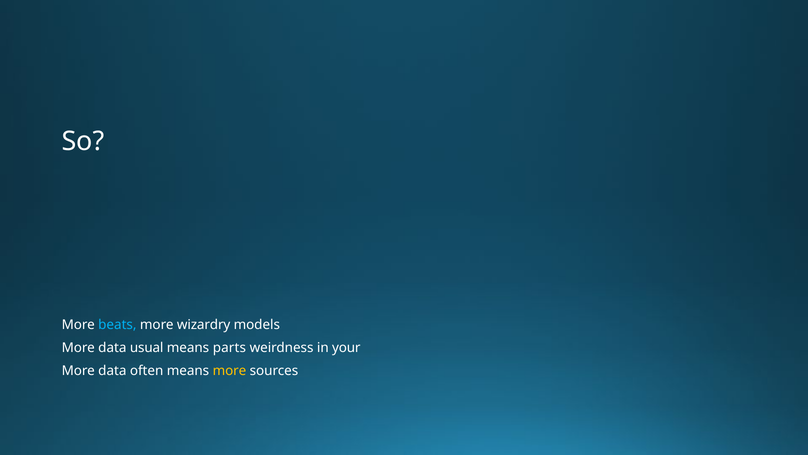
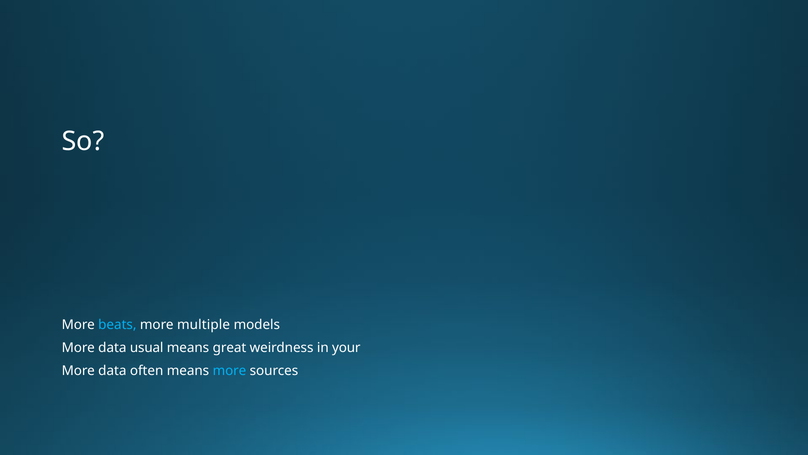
wizardry: wizardry -> multiple
parts: parts -> great
more at (229, 370) colour: yellow -> light blue
